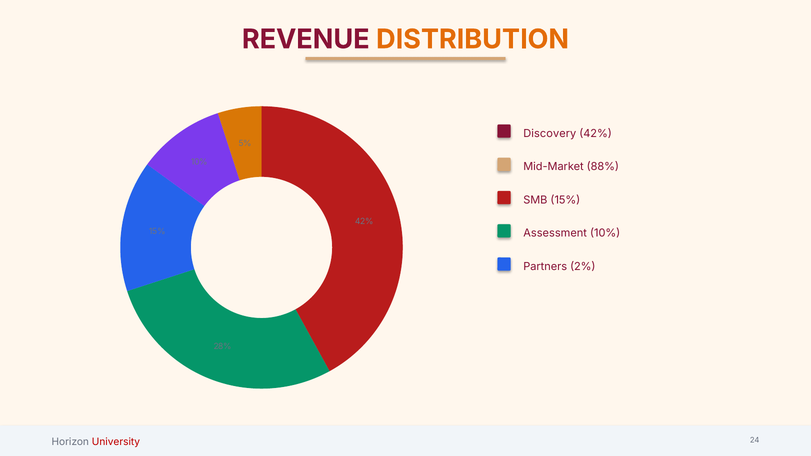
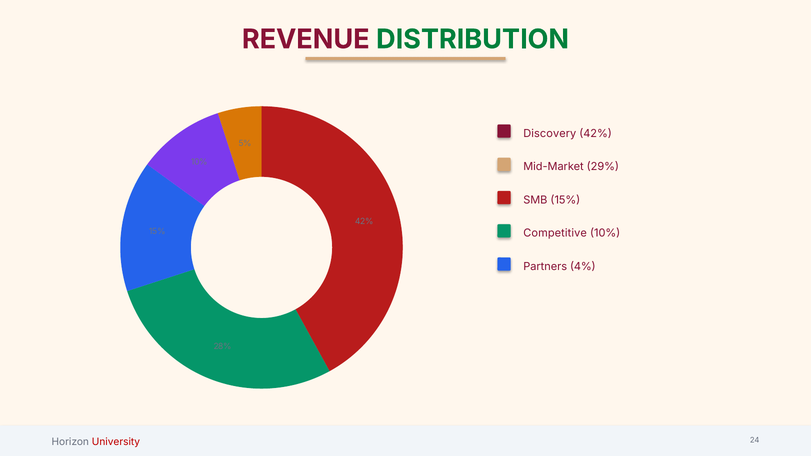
DISTRIBUTION colour: orange -> green
88%: 88% -> 29%
Assessment: Assessment -> Competitive
2%: 2% -> 4%
